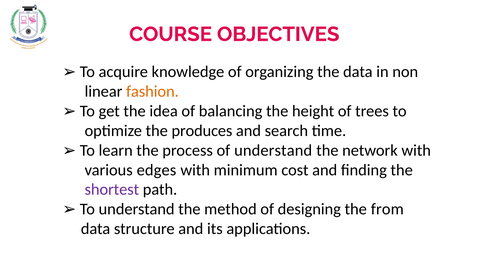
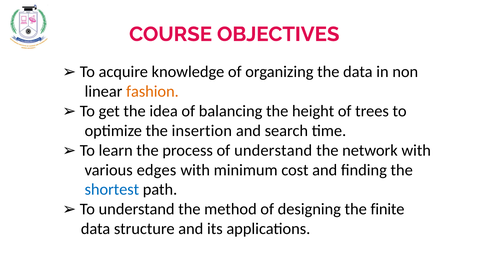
produces: produces -> insertion
shortest colour: purple -> blue
from: from -> finite
